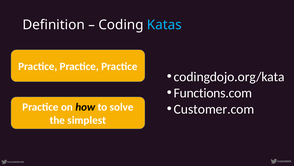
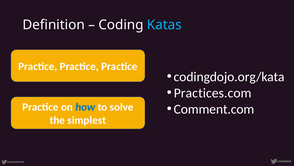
Functions.com: Functions.com -> Practices.com
Customer.com: Customer.com -> Comment.com
how colour: black -> blue
